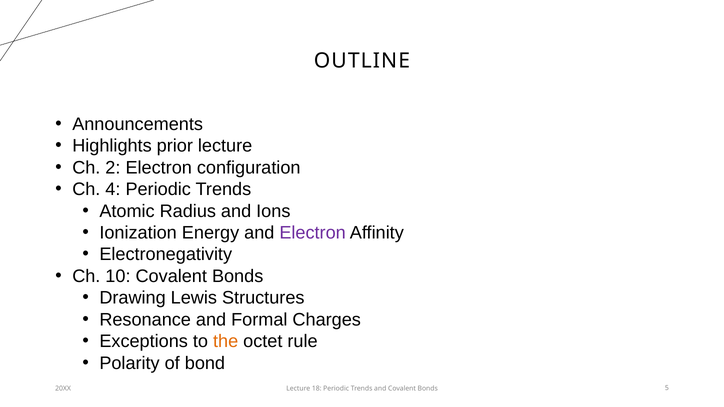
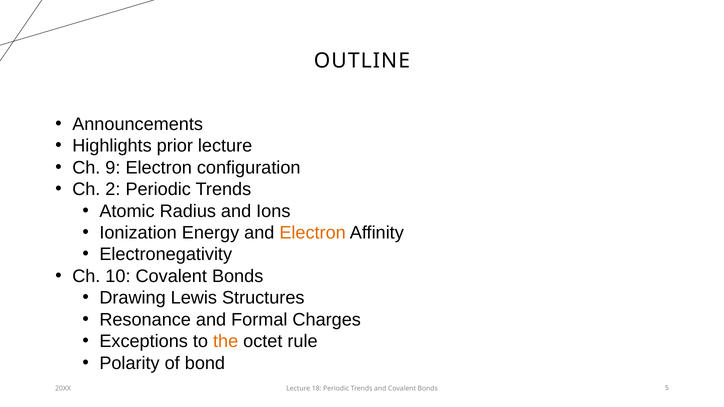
2: 2 -> 9
4: 4 -> 2
Electron at (313, 233) colour: purple -> orange
